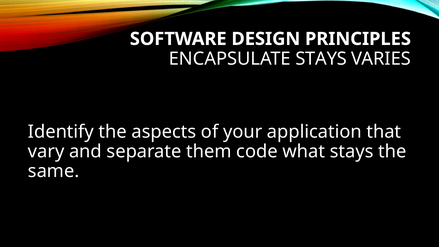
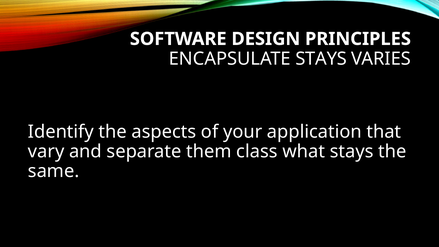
code: code -> class
